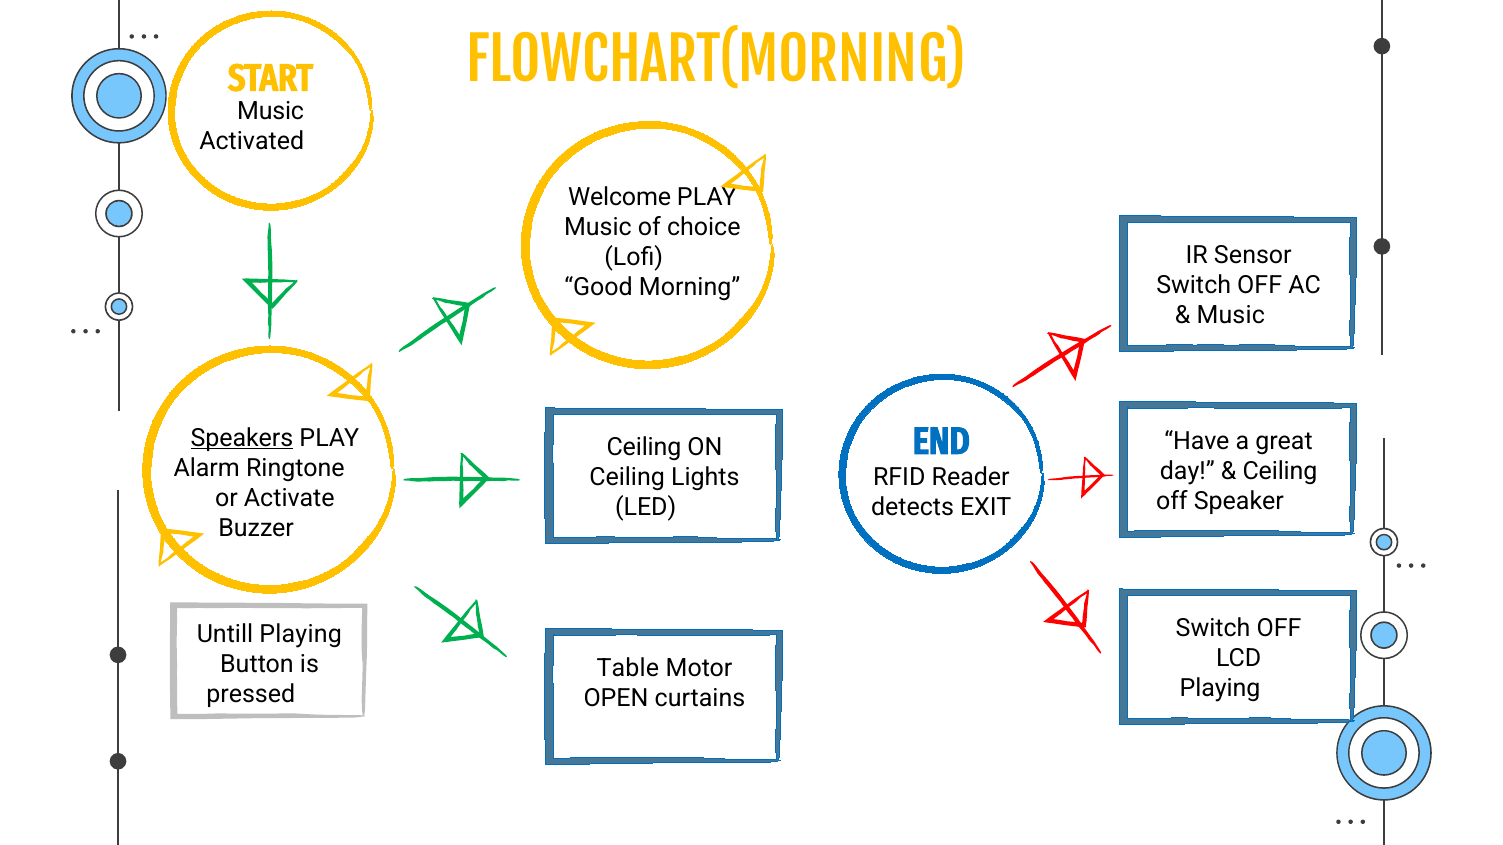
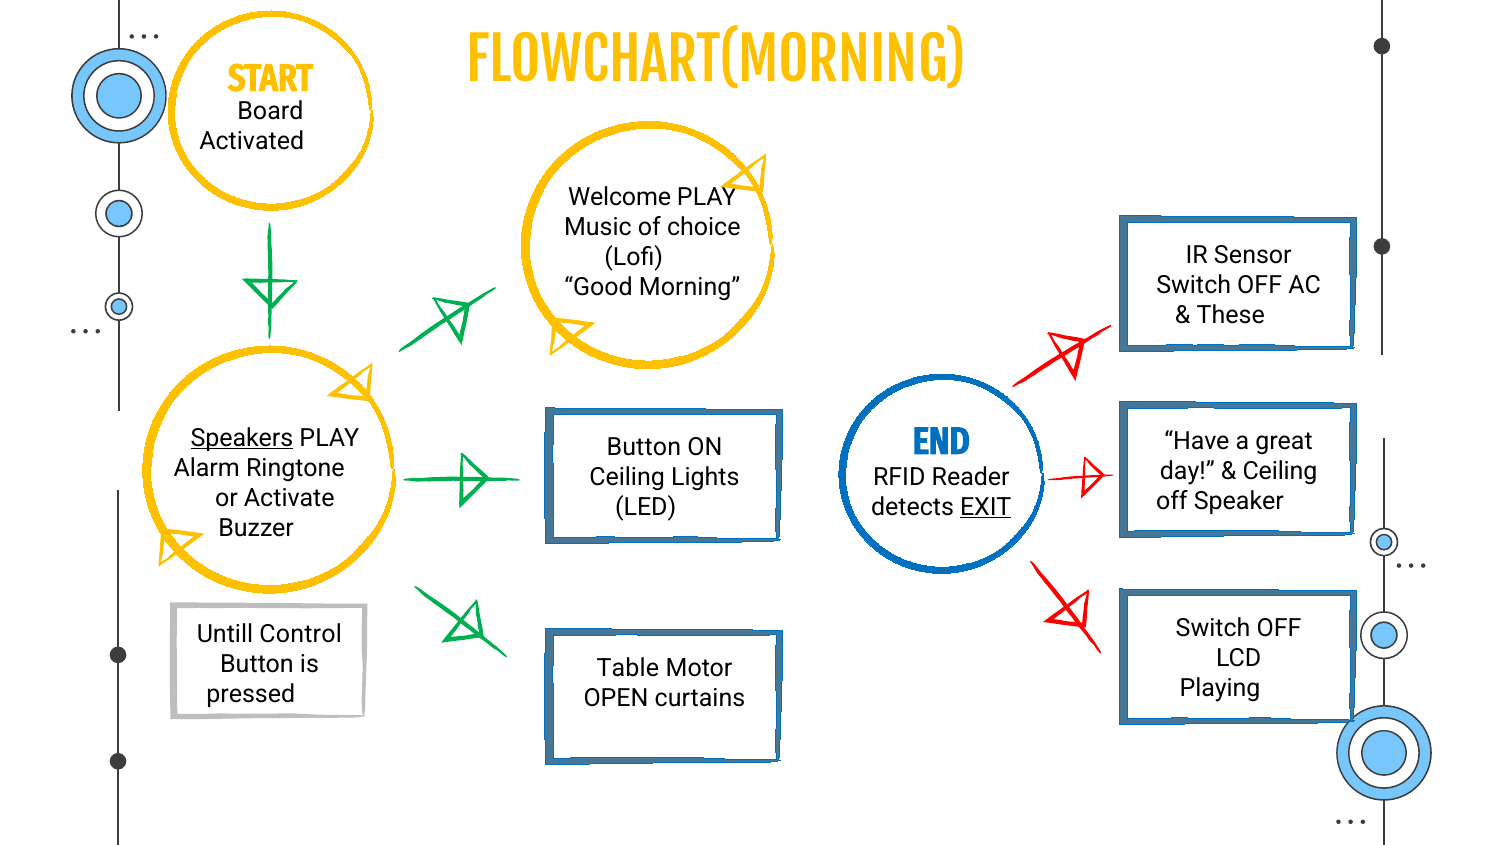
Music at (271, 111): Music -> Board
Music at (1231, 315): Music -> These
Ceiling at (644, 448): Ceiling -> Button
EXIT underline: none -> present
Untill Playing: Playing -> Control
